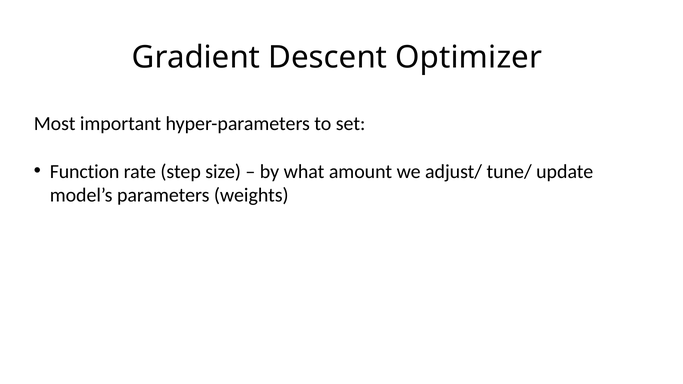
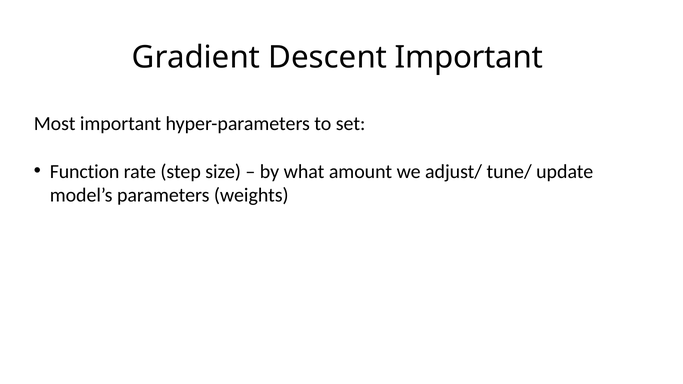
Descent Optimizer: Optimizer -> Important
